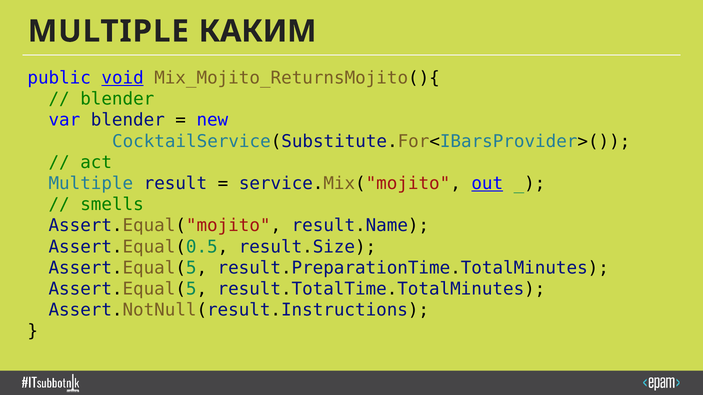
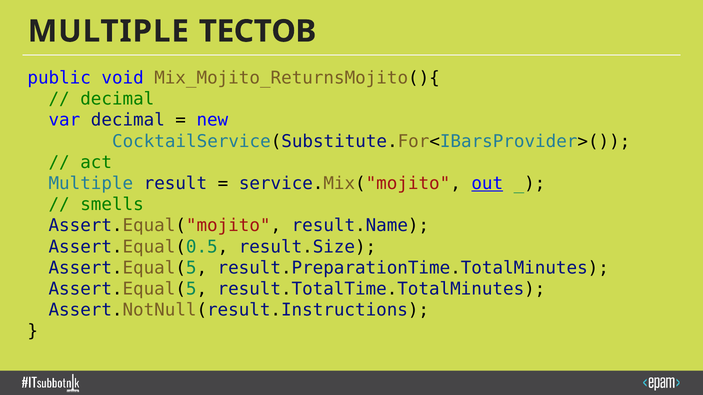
КАКИМ: КАКИМ -> ТЕСТОВ
void underline: present -> none
blender at (117, 99): blender -> decimal
var blender: blender -> decimal
